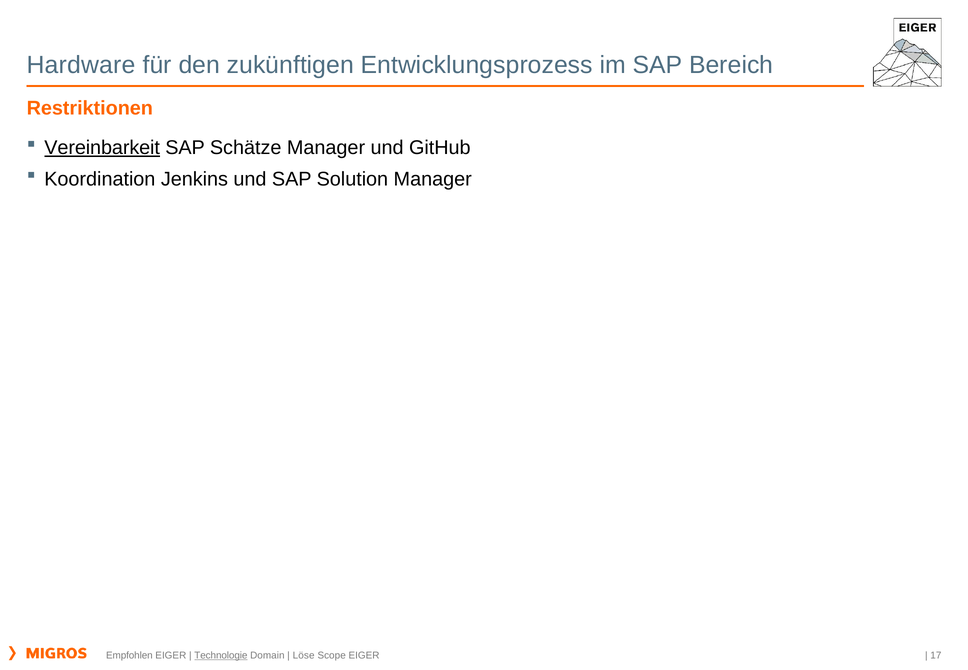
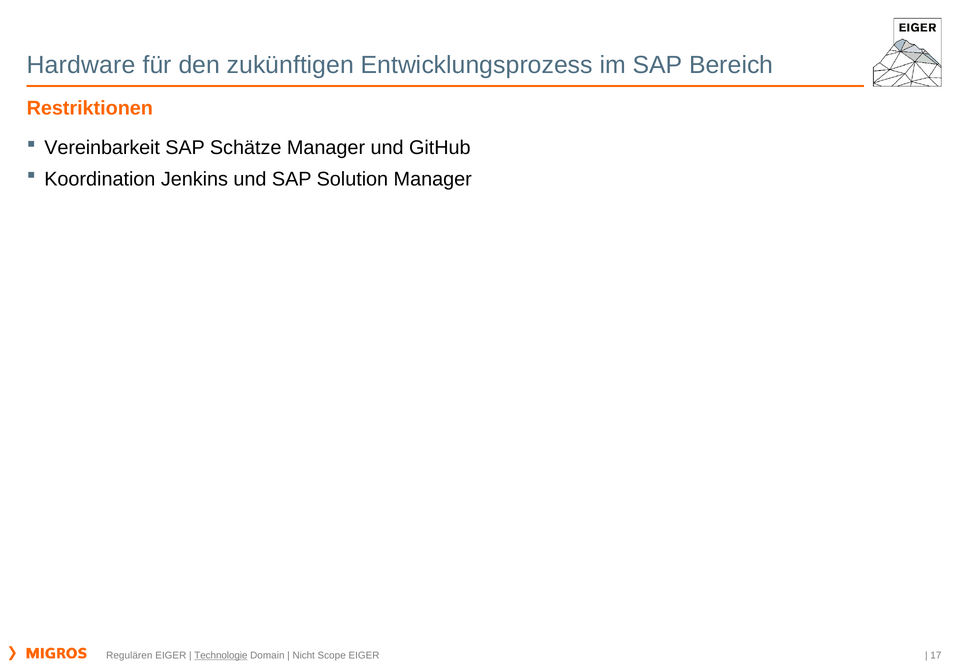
Vereinbarkeit underline: present -> none
Empfohlen: Empfohlen -> Regulären
Löse: Löse -> Nicht
